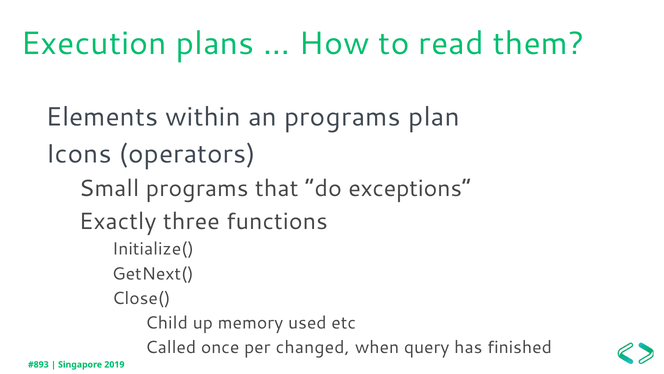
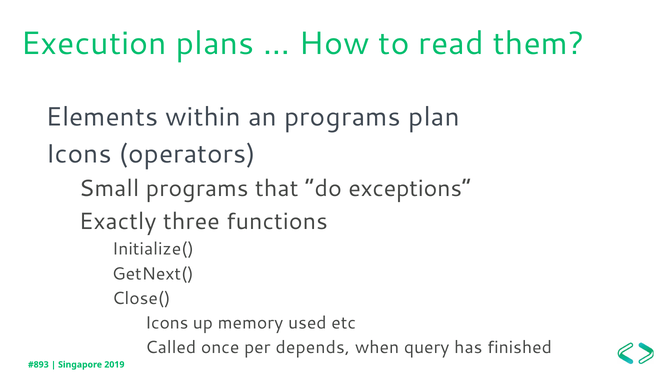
Child at (167, 323): Child -> Icons
changed: changed -> depends
